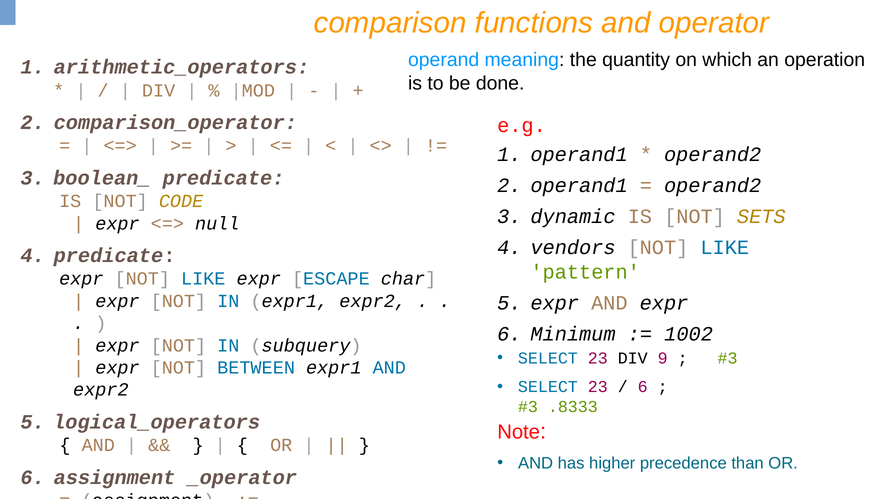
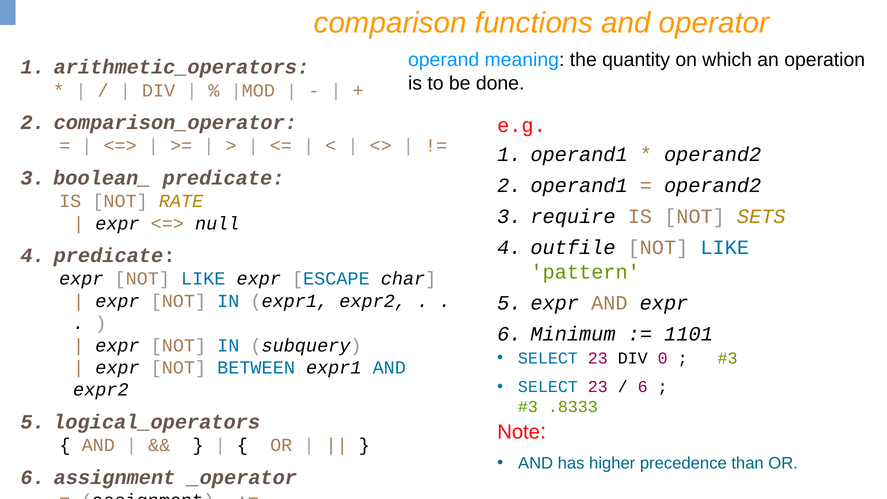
CODE: CODE -> RATE
dynamic: dynamic -> require
vendors: vendors -> outfile
1002: 1002 -> 1101
9: 9 -> 0
